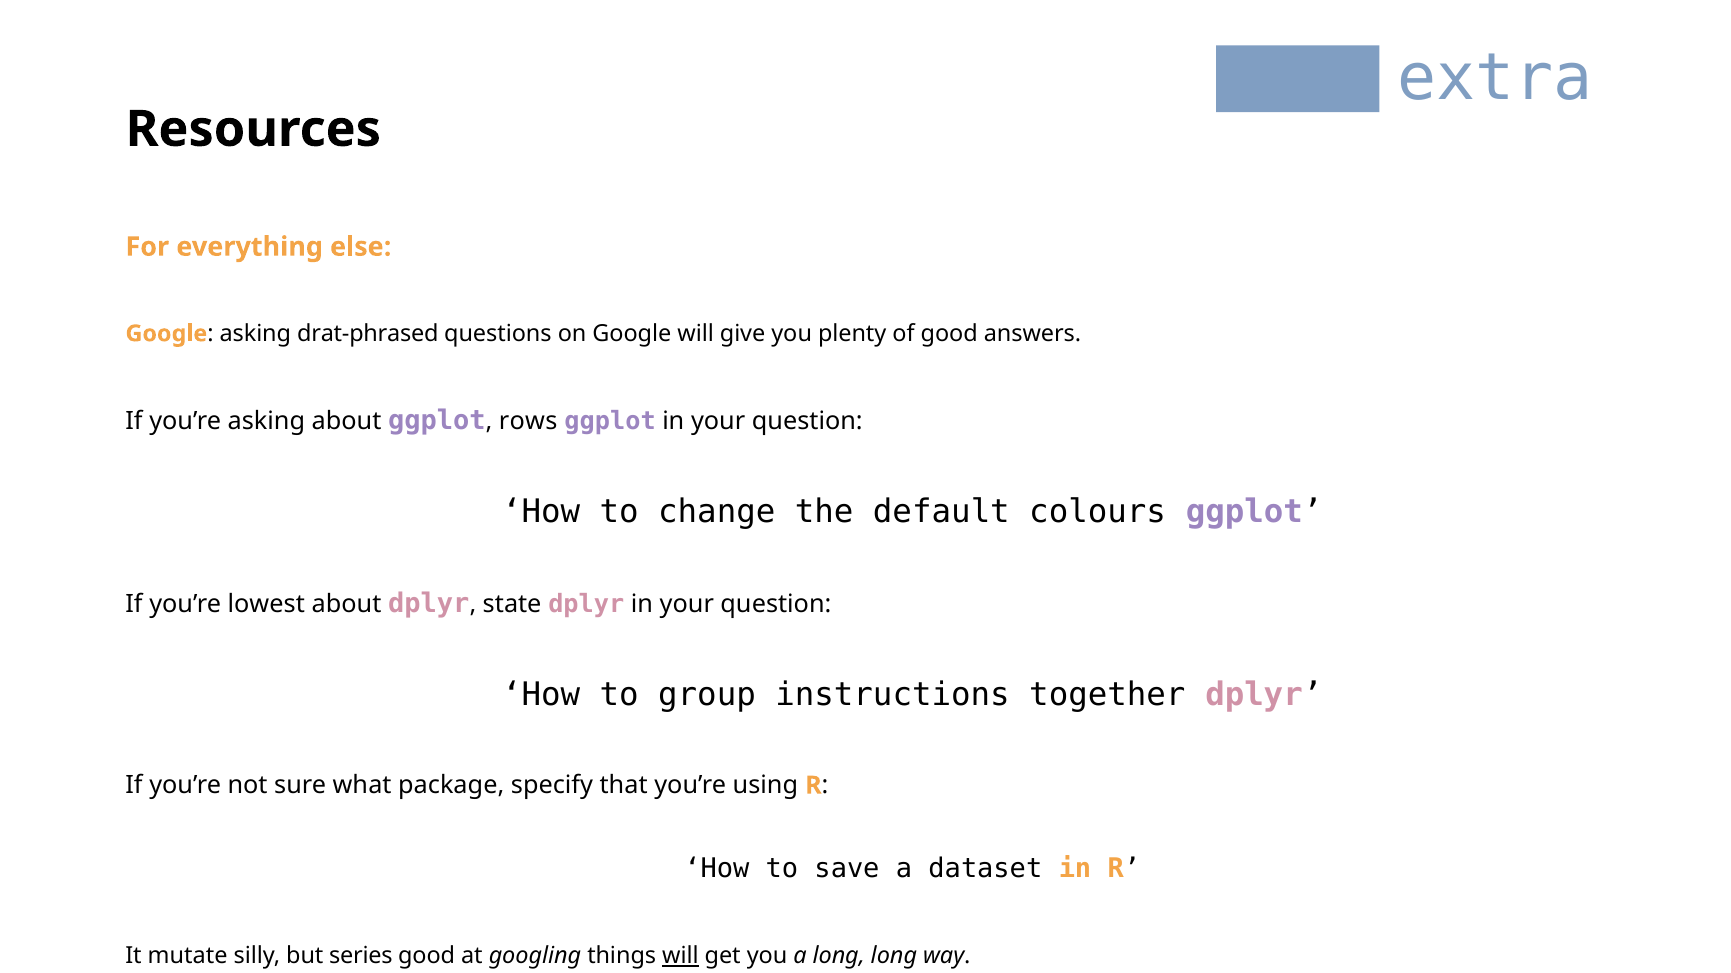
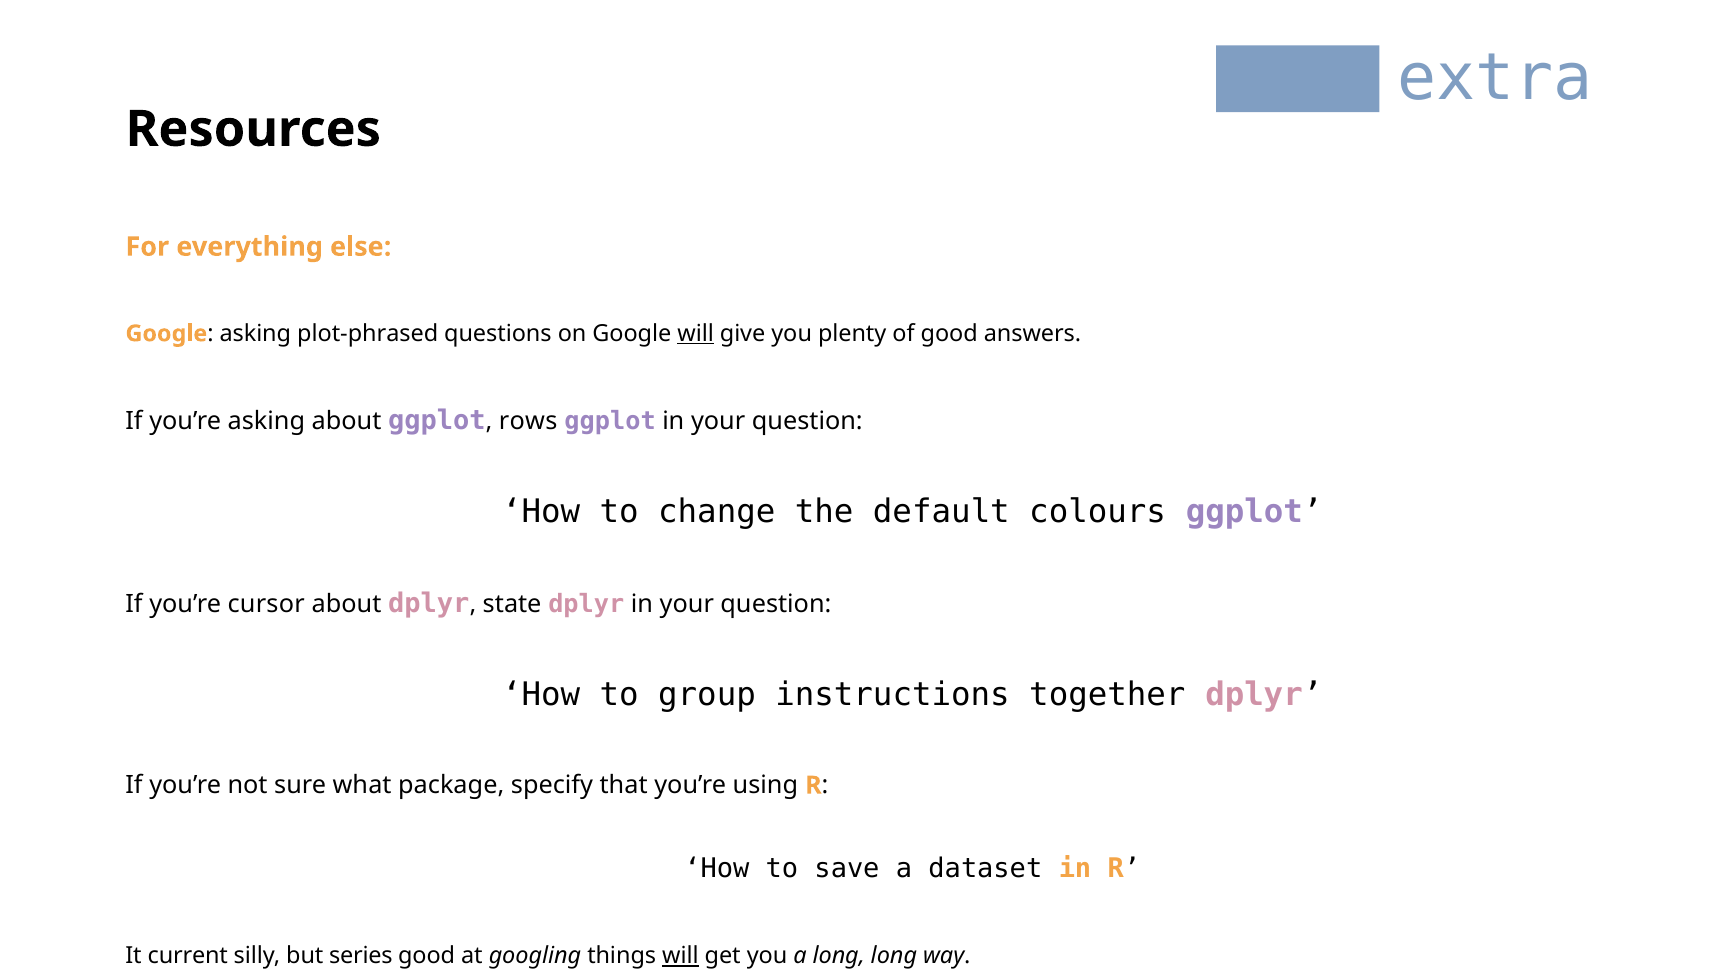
drat-phrased: drat-phrased -> plot-phrased
will at (696, 334) underline: none -> present
lowest: lowest -> cursor
mutate: mutate -> current
